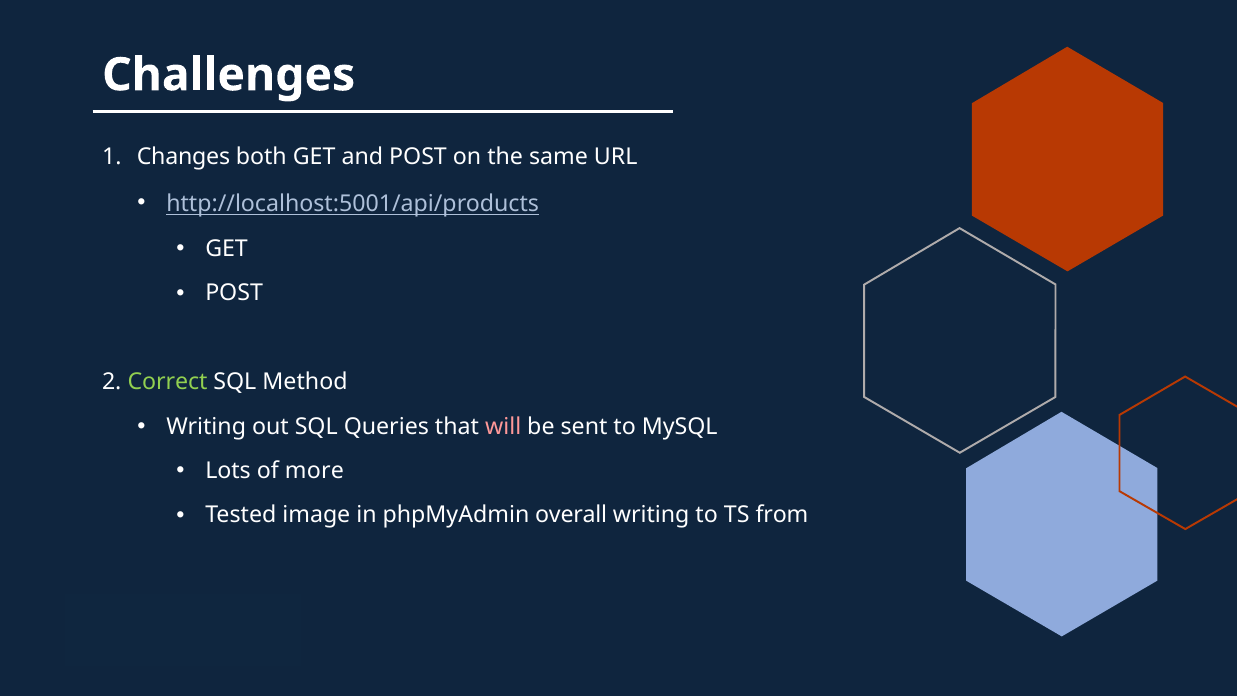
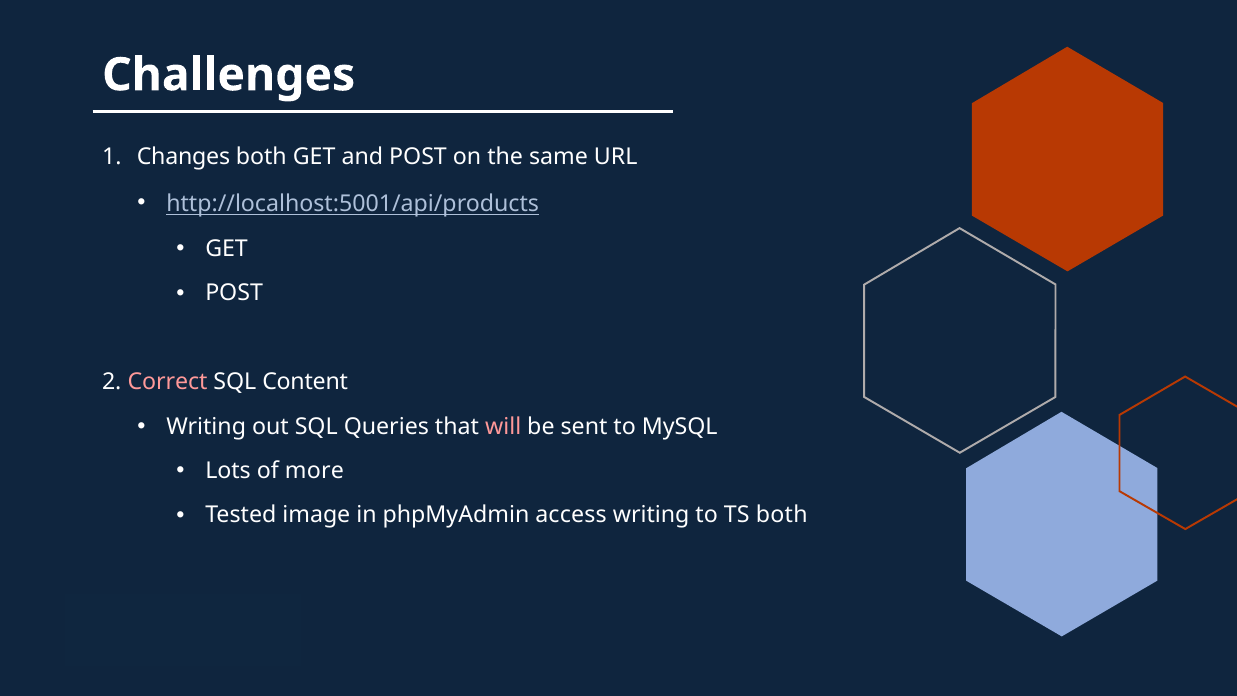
Correct colour: light green -> pink
Method: Method -> Content
overall: overall -> access
TS from: from -> both
